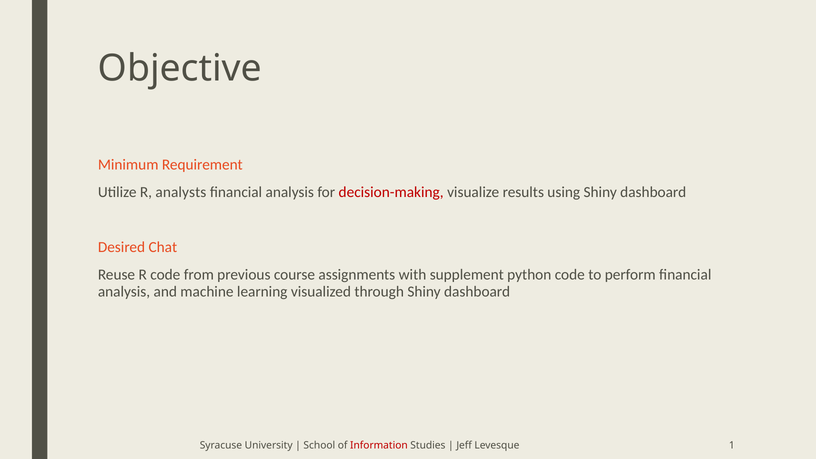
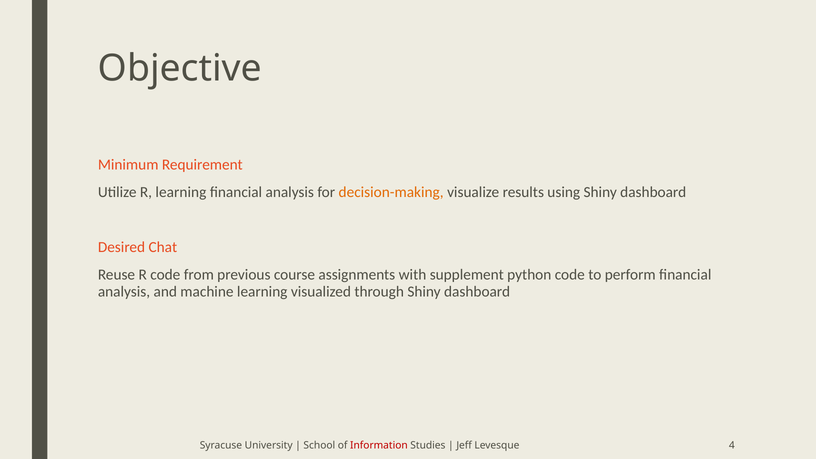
R analysts: analysts -> learning
decision-making colour: red -> orange
1: 1 -> 4
